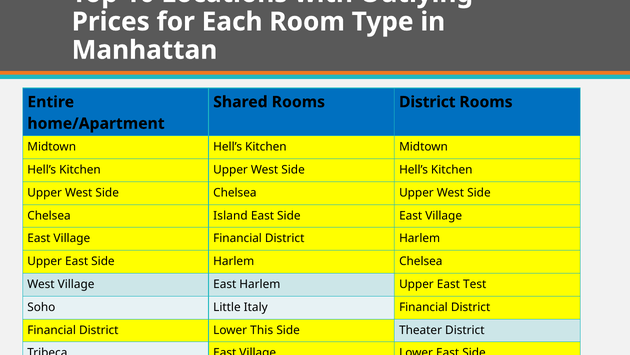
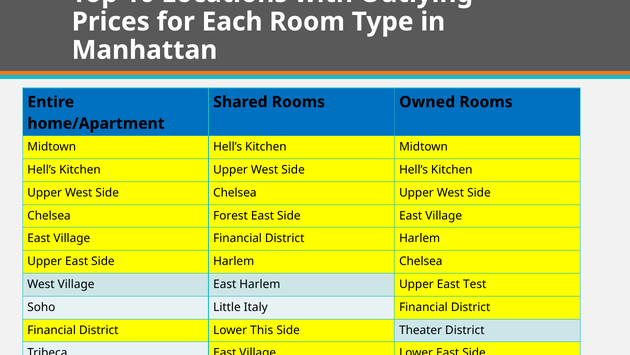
Rooms District: District -> Owned
Island: Island -> Forest
